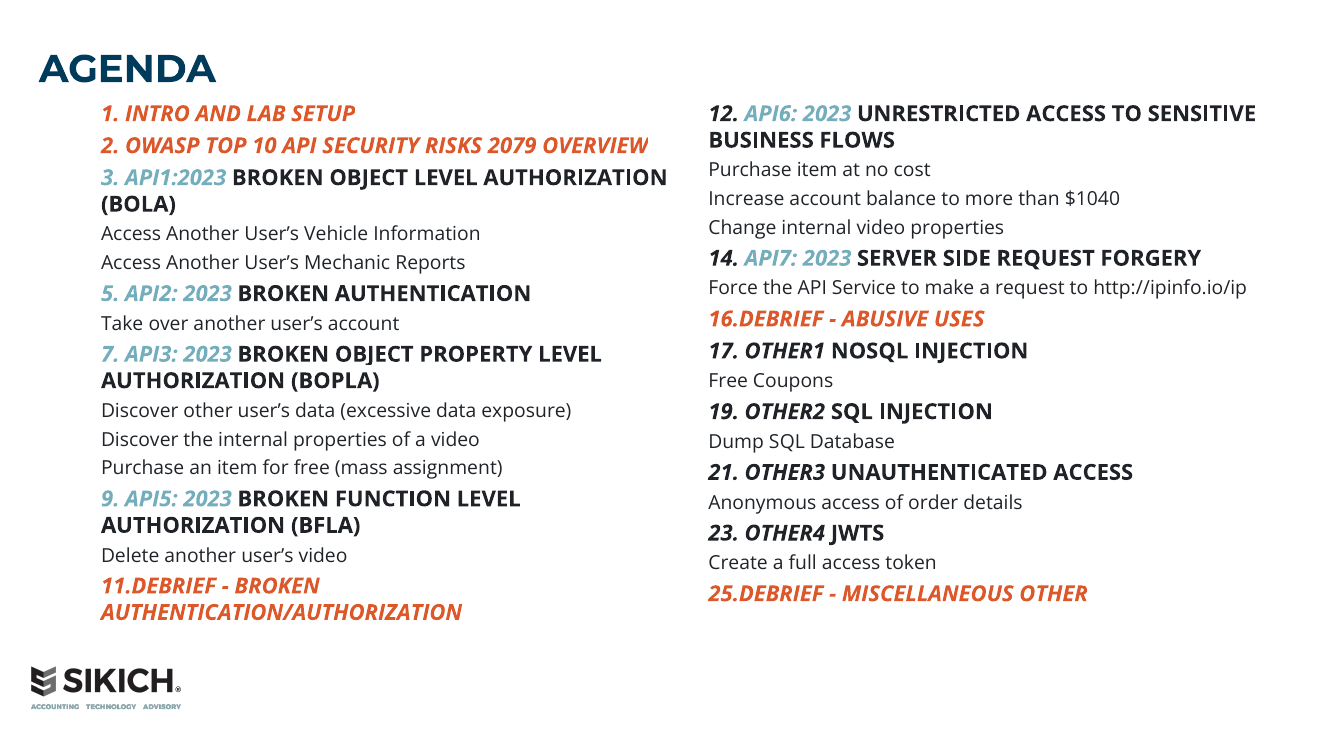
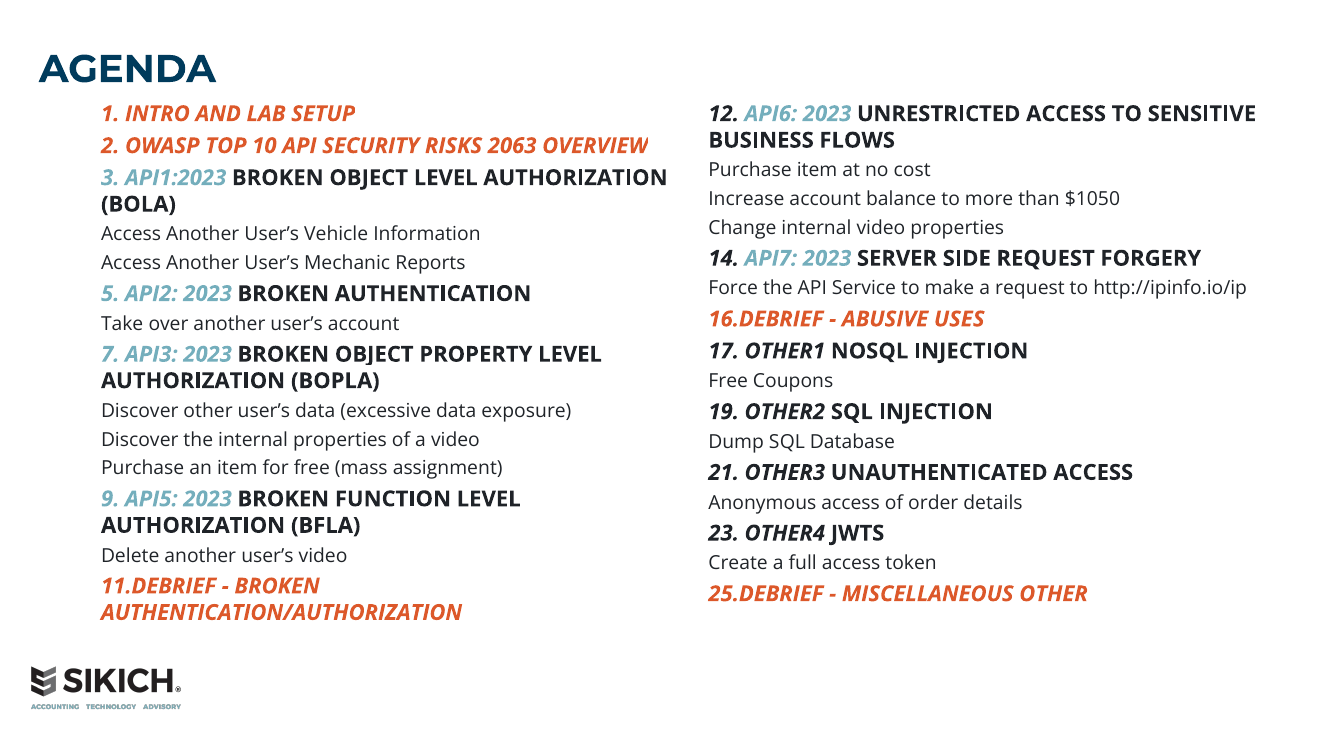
2079: 2079 -> 2063
$1040: $1040 -> $1050
